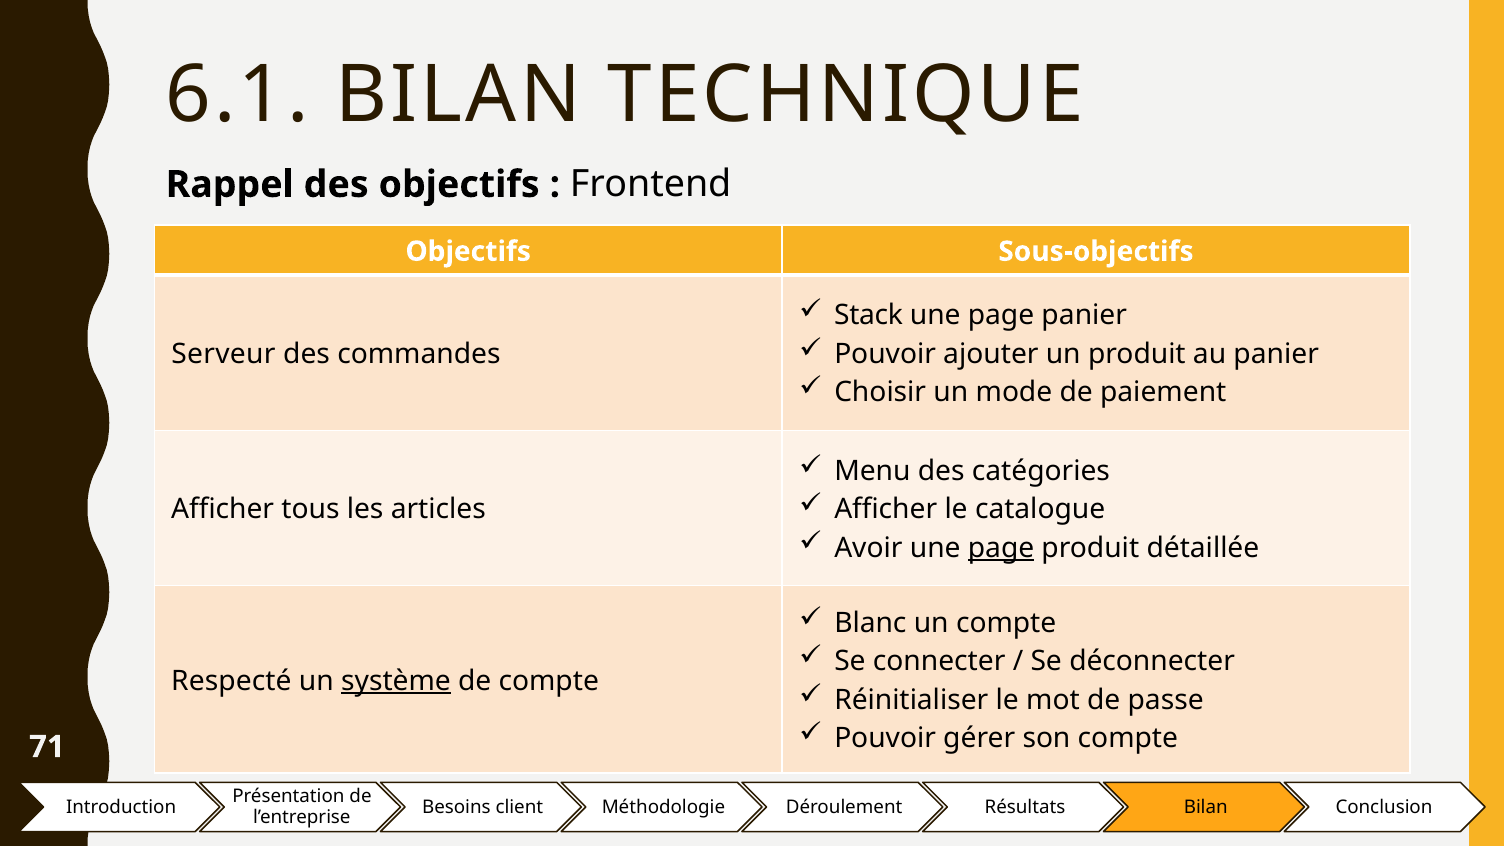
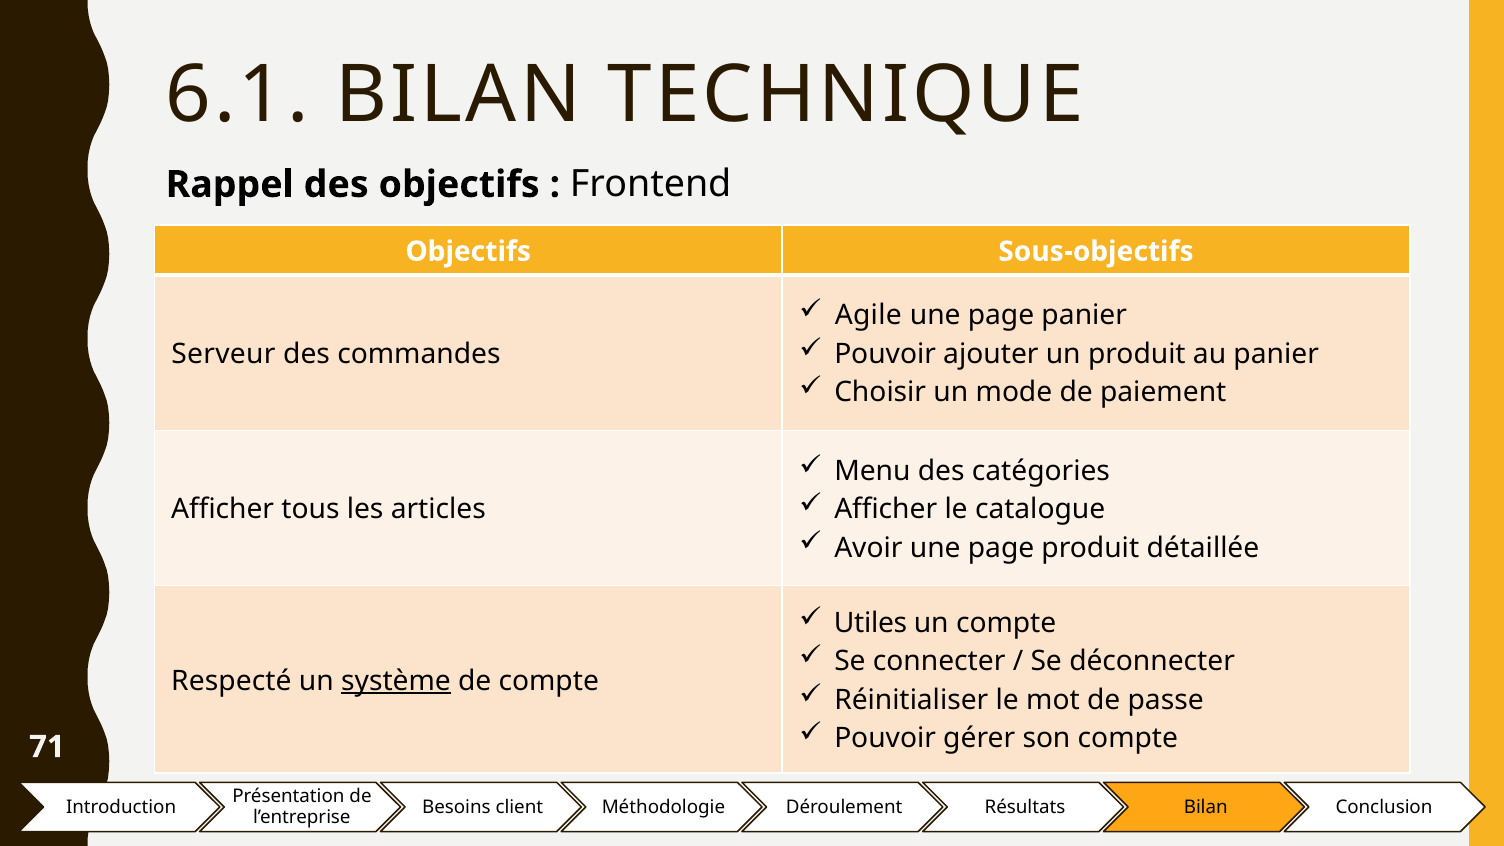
Stack: Stack -> Agile
page at (1001, 548) underline: present -> none
Blanc: Blanc -> Utiles
